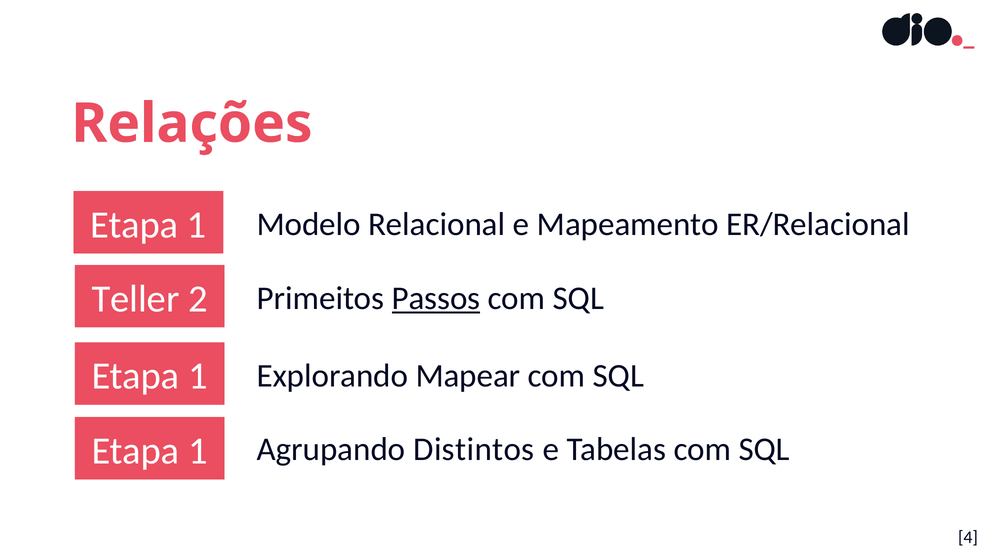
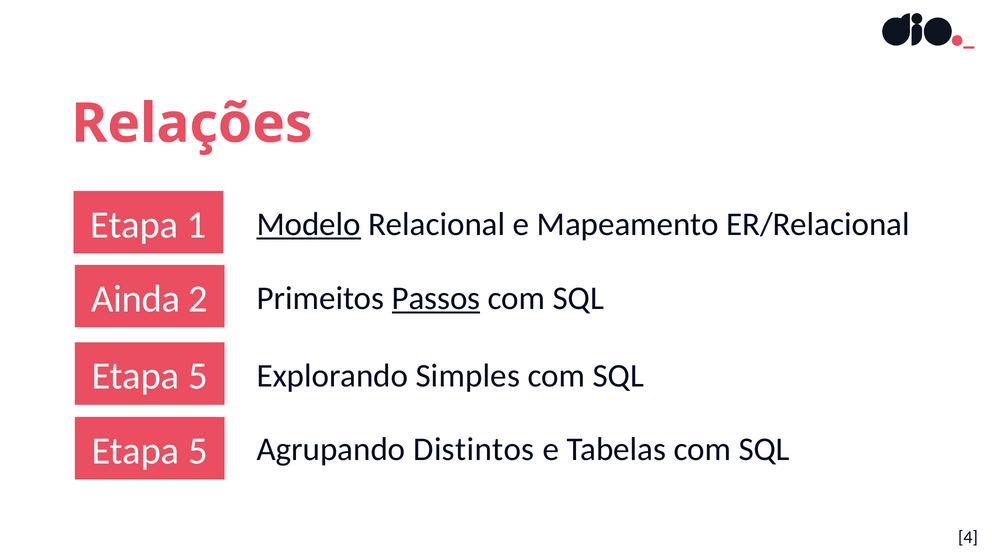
Modelo underline: none -> present
Teller: Teller -> Ainda
1 at (198, 376): 1 -> 5
Mapear: Mapear -> Simples
1 at (198, 451): 1 -> 5
